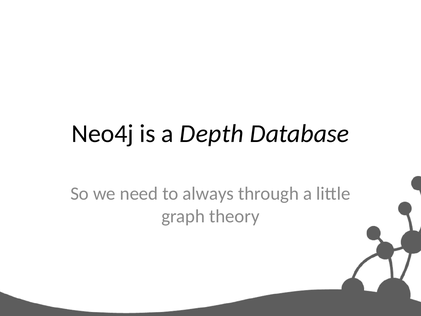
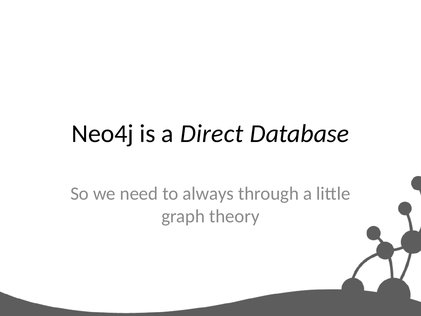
Depth: Depth -> Direct
